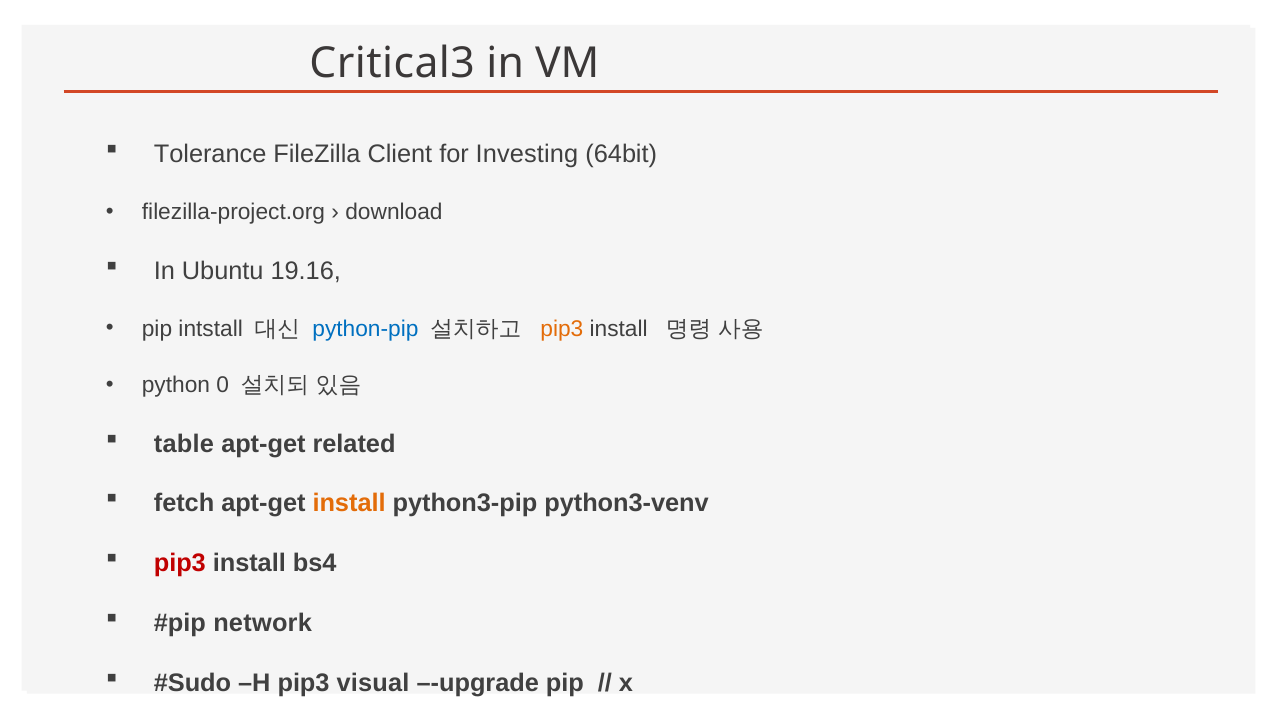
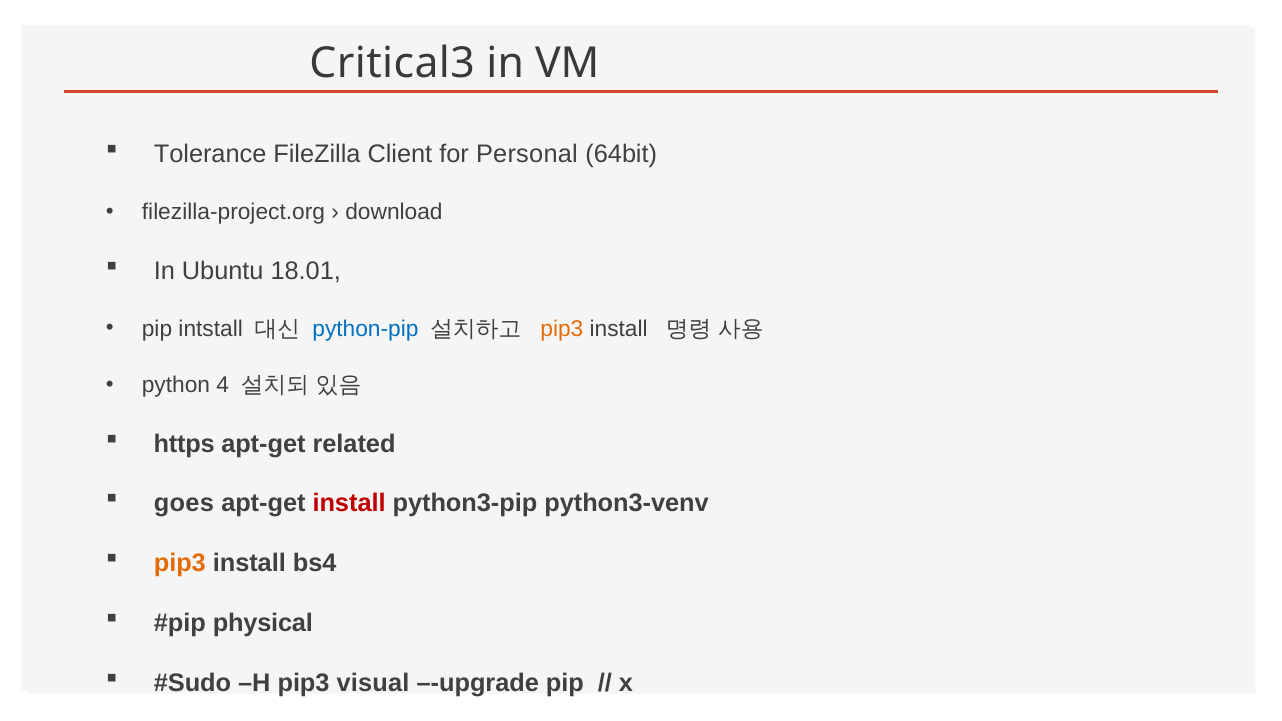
Investing: Investing -> Personal
19.16: 19.16 -> 18.01
0: 0 -> 4
table: table -> https
fetch: fetch -> goes
install at (349, 504) colour: orange -> red
pip3 at (180, 563) colour: red -> orange
network: network -> physical
